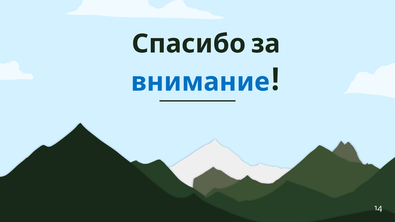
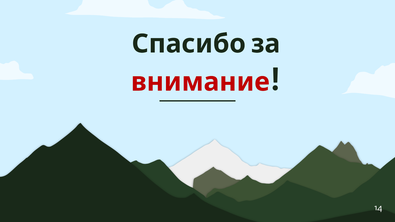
внимание colour: blue -> red
